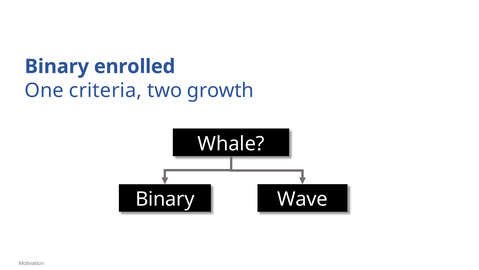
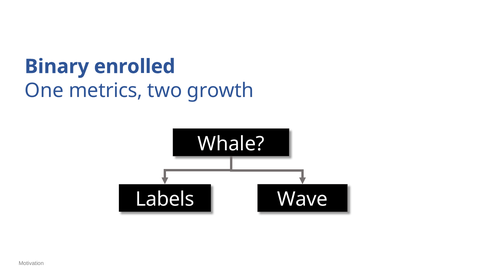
criteria: criteria -> metrics
Binary at (165, 199): Binary -> Labels
